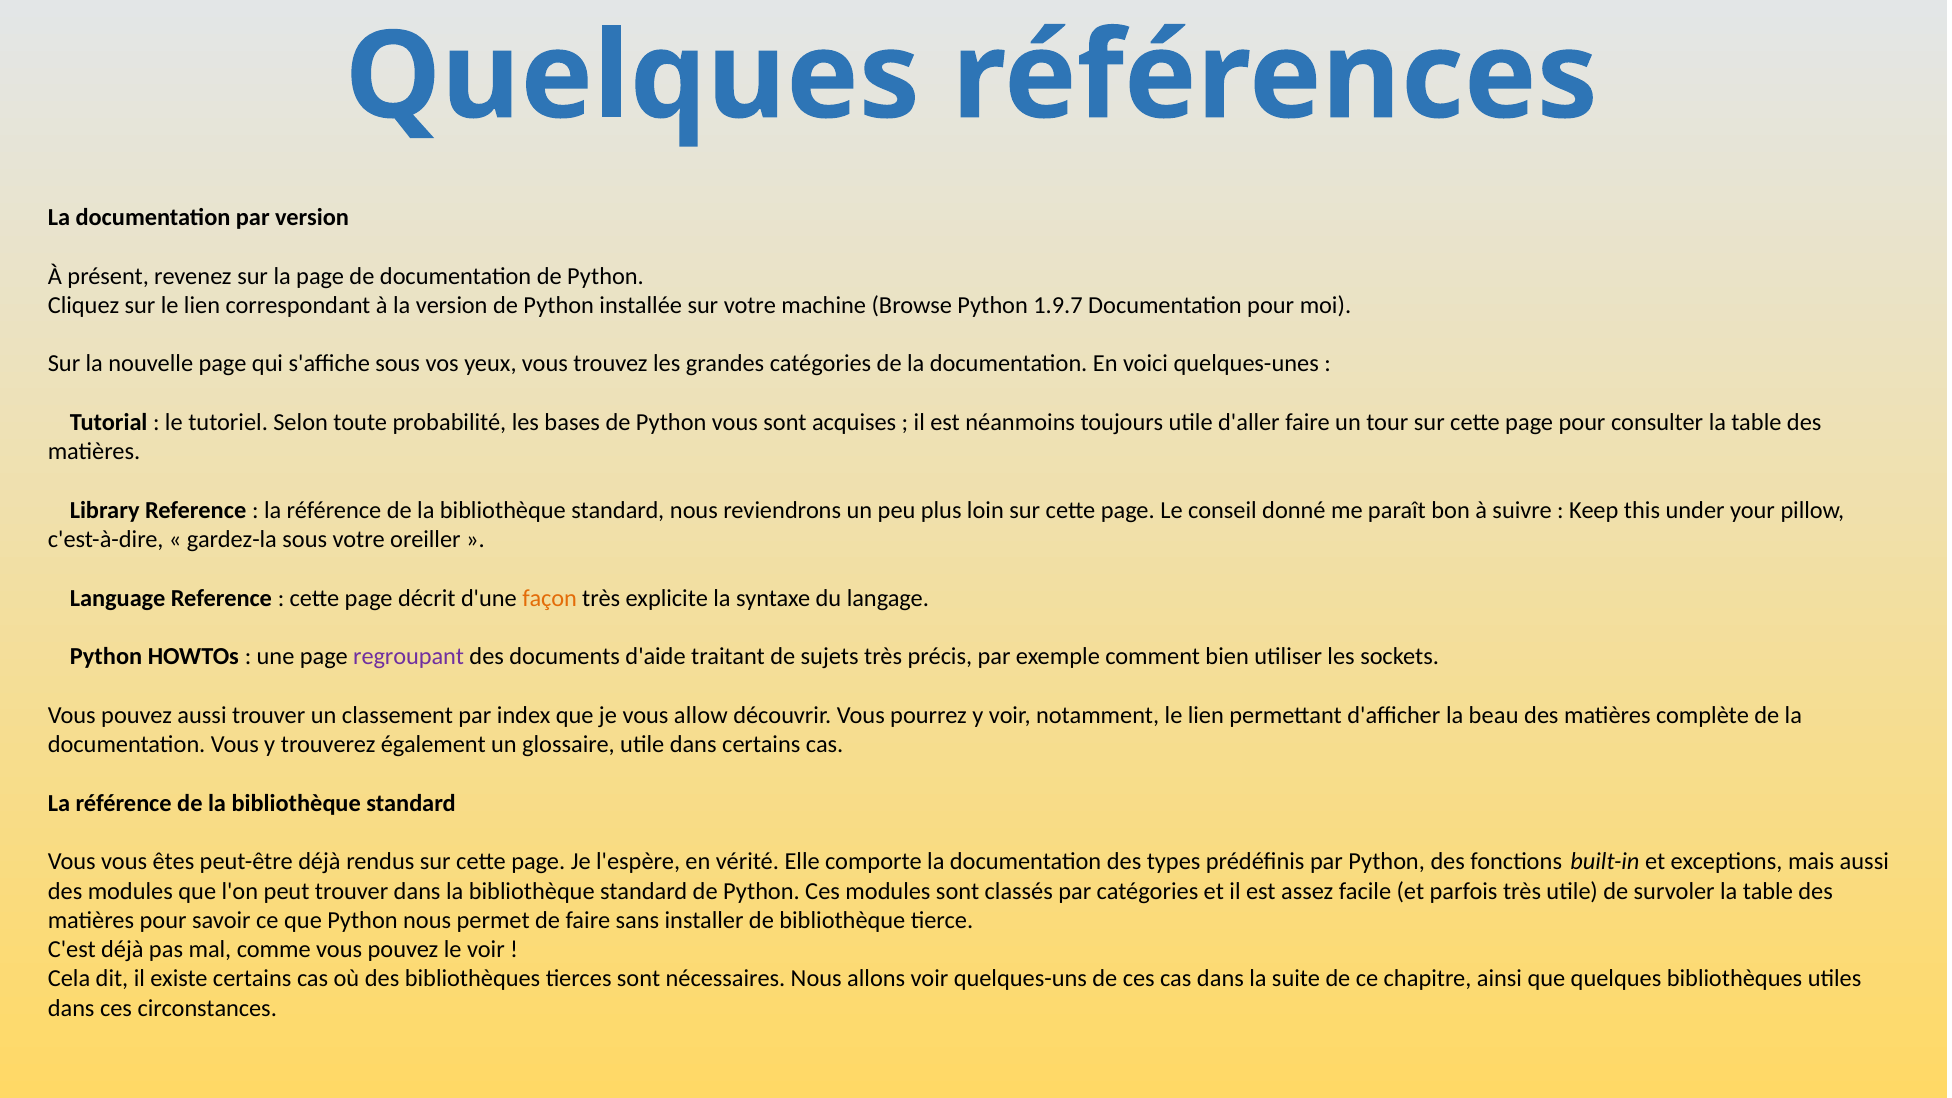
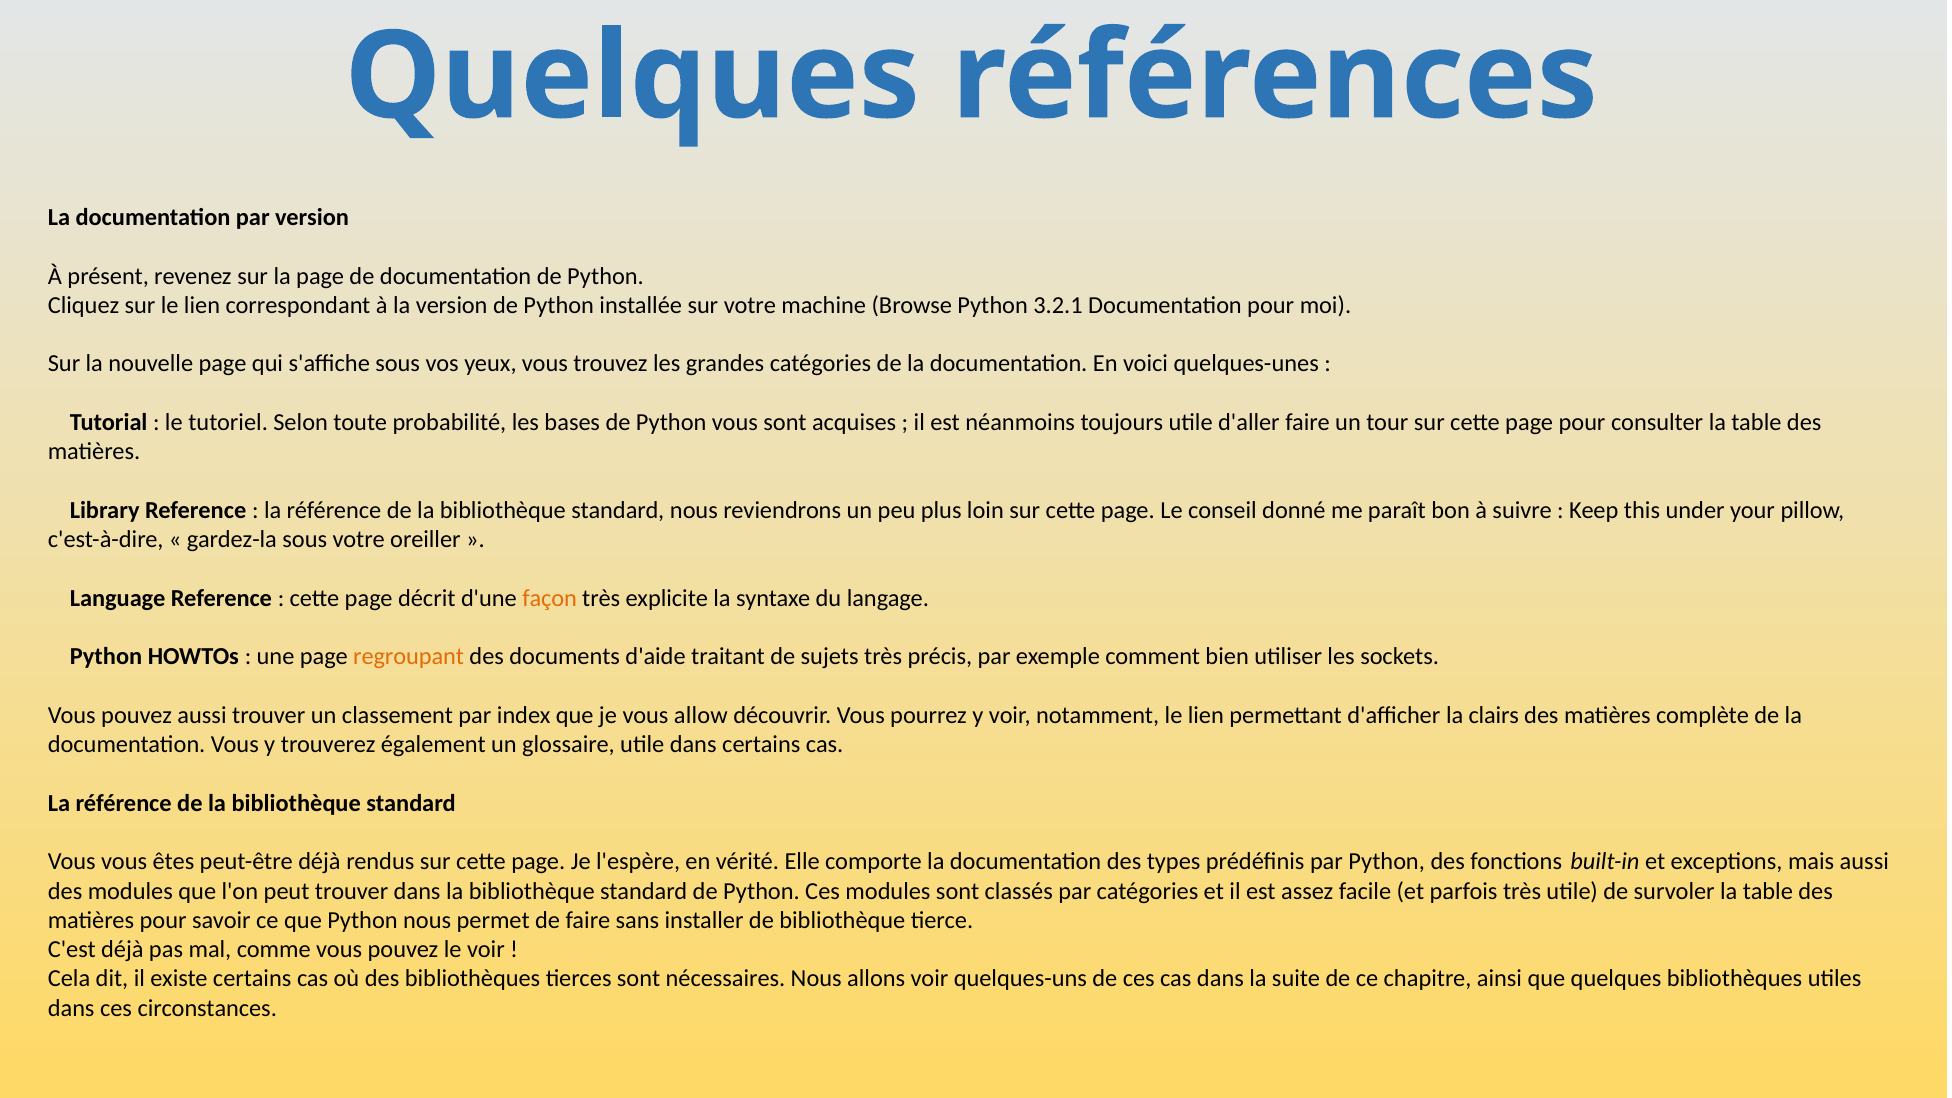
1.9.7: 1.9.7 -> 3.2.1
regroupant colour: purple -> orange
beau: beau -> clairs
